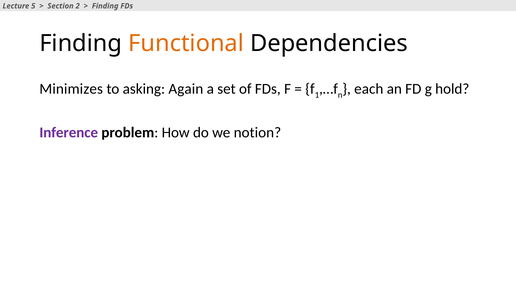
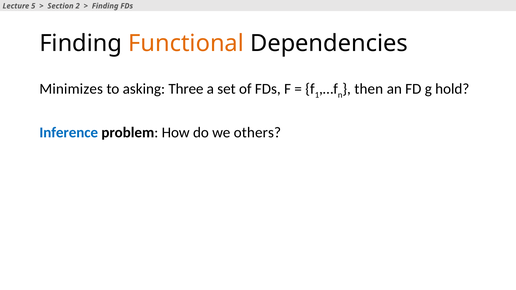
Again: Again -> Three
each: each -> then
Inference colour: purple -> blue
notion: notion -> others
